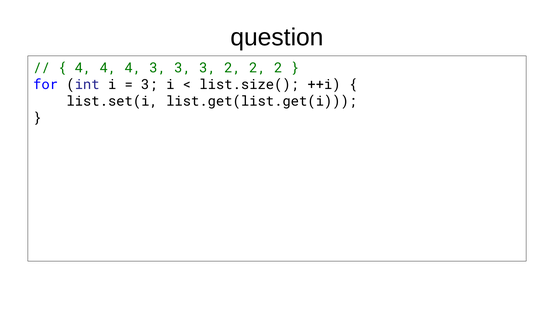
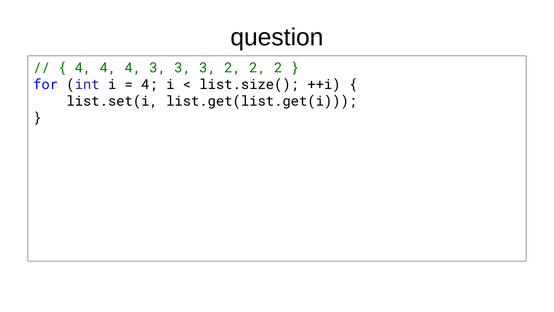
3 at (149, 84): 3 -> 4
